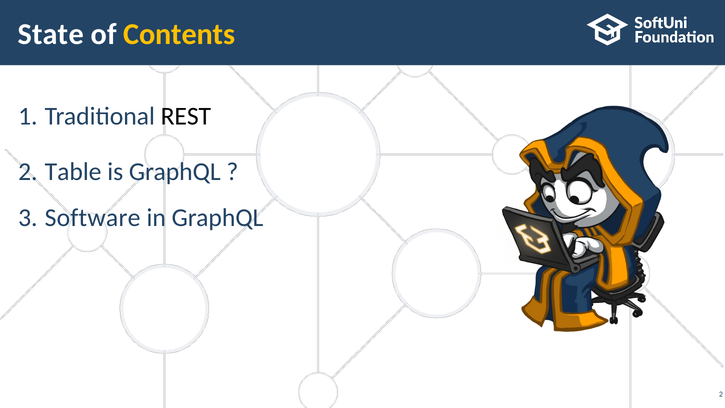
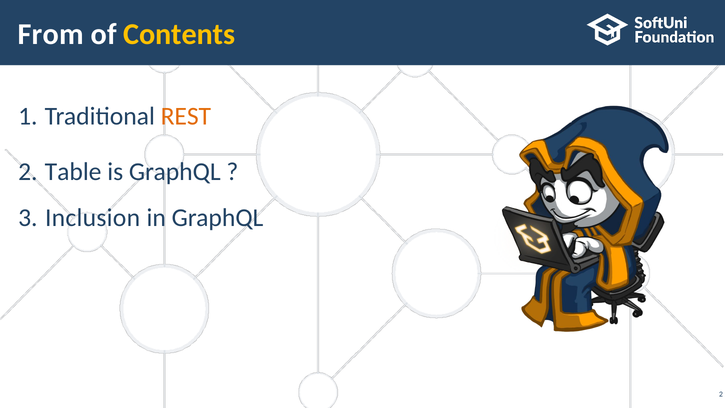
State: State -> From
REST colour: black -> orange
Software: Software -> Inclusion
